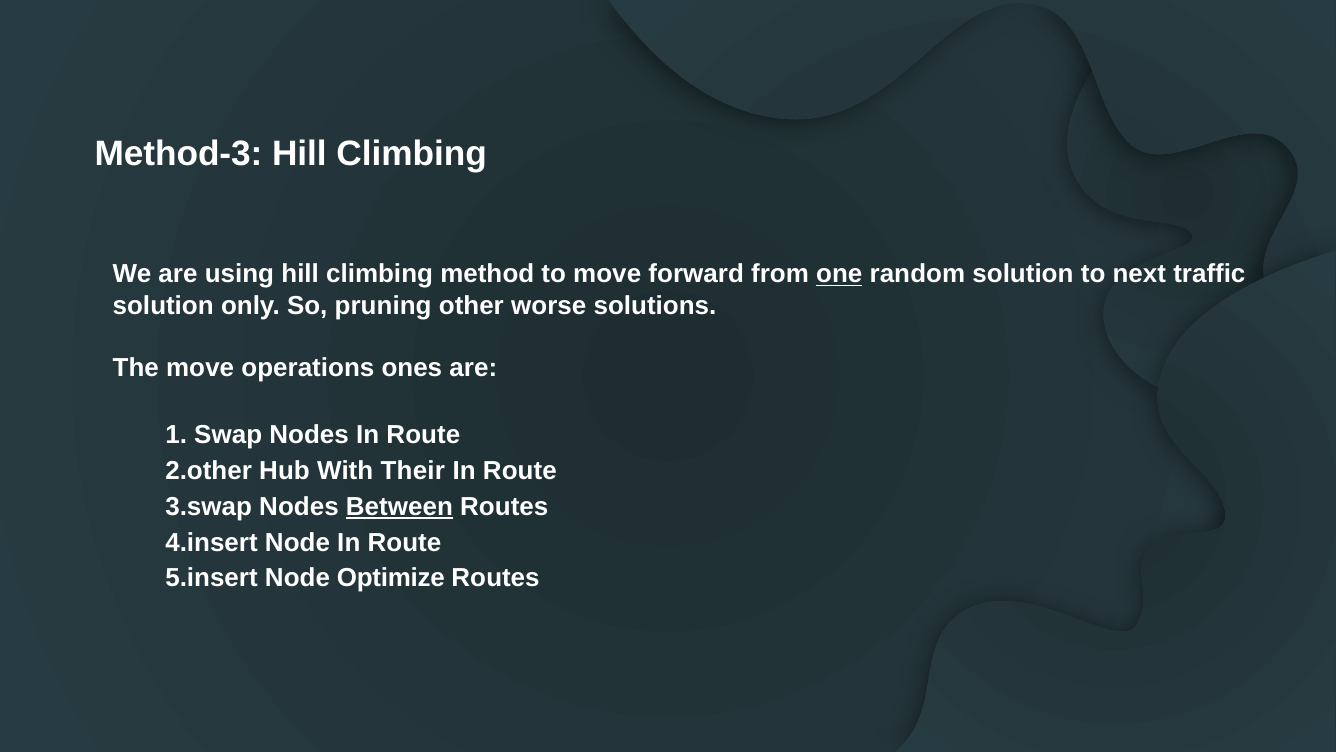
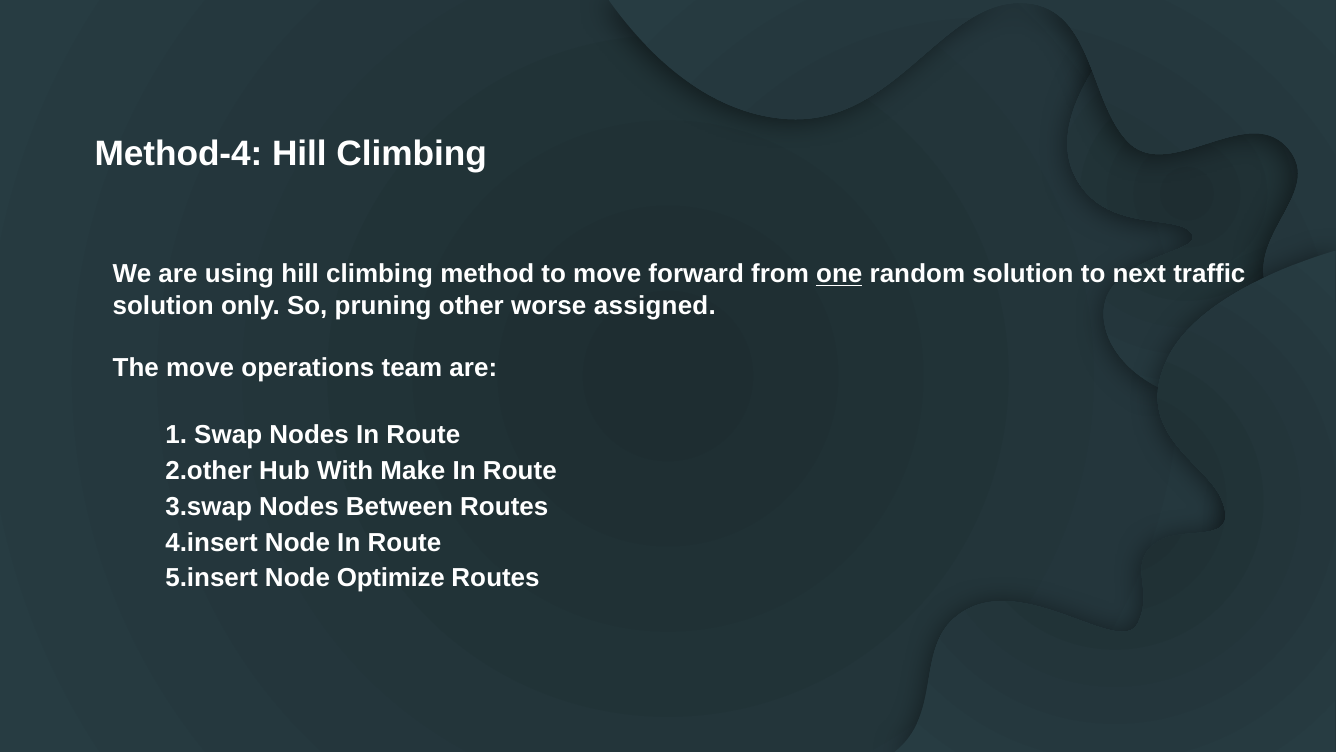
Method-3: Method-3 -> Method-4
solutions: solutions -> assigned
ones: ones -> team
Their: Their -> Make
Between underline: present -> none
